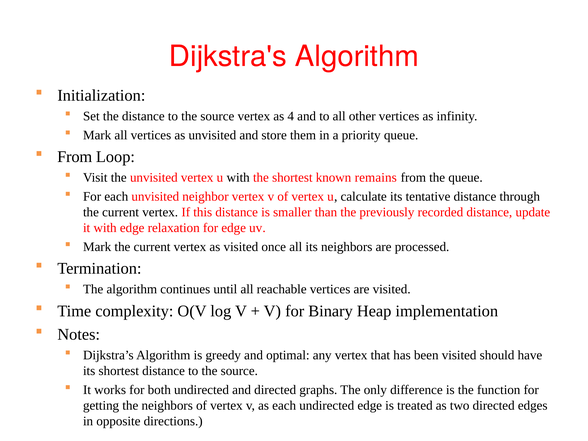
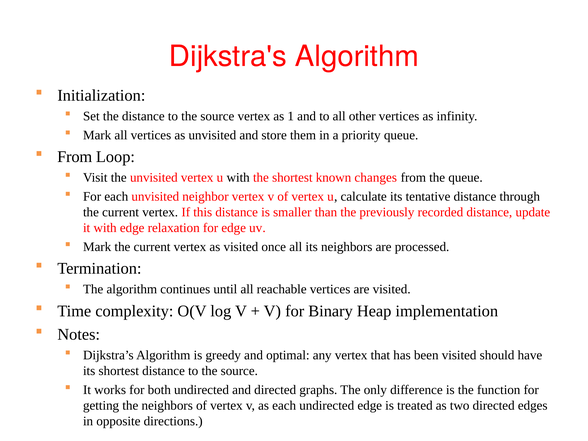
4: 4 -> 1
remains: remains -> changes
